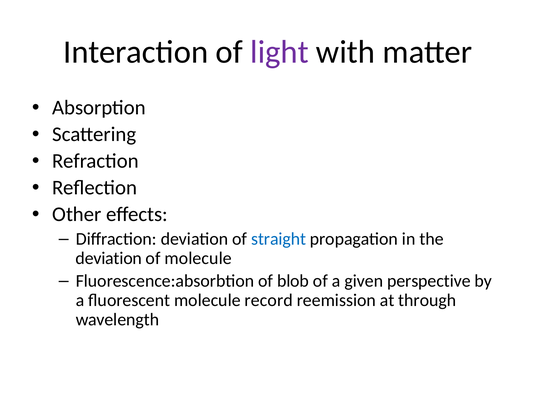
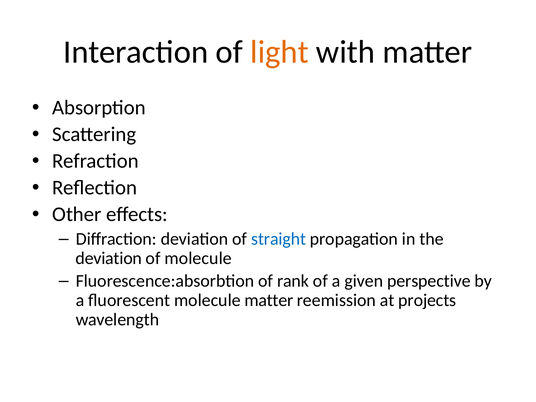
light colour: purple -> orange
blob: blob -> rank
molecule record: record -> matter
through: through -> projects
